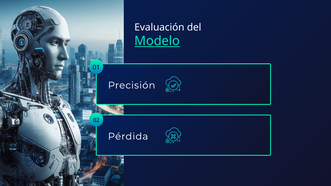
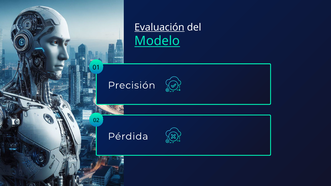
Evaluación underline: none -> present
